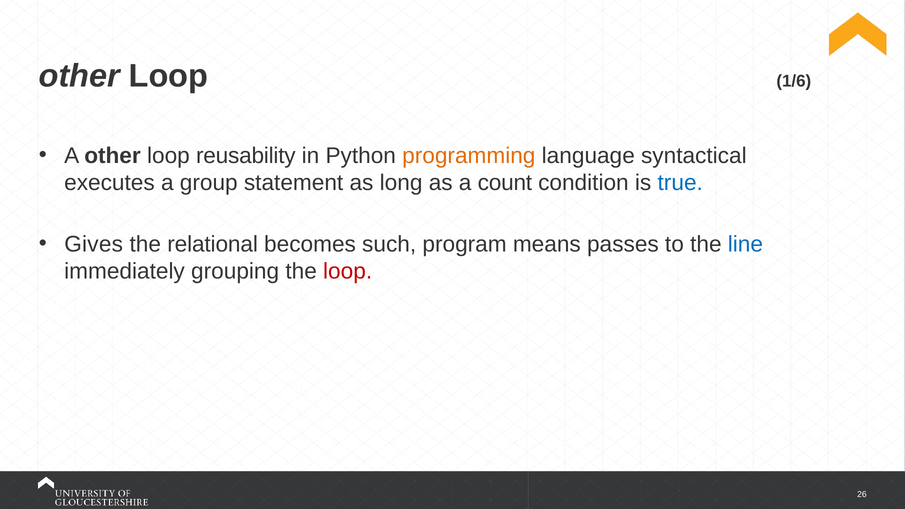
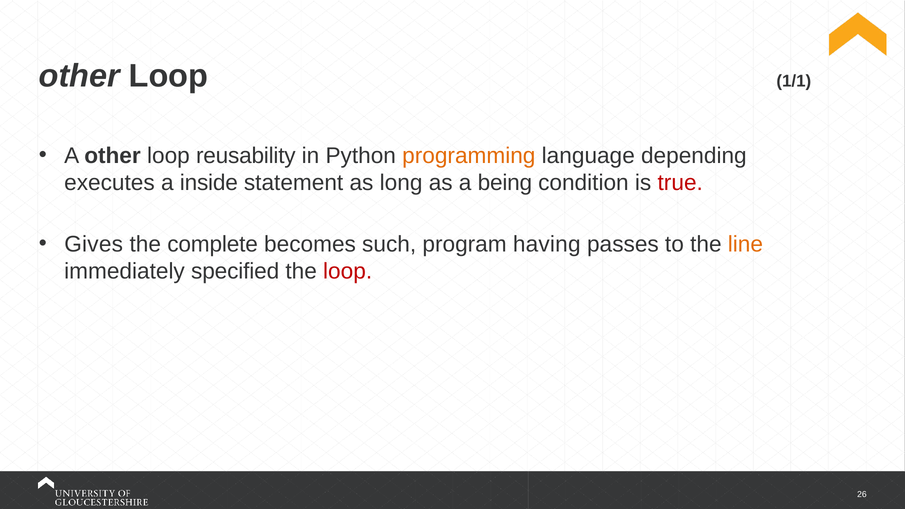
1/6: 1/6 -> 1/1
syntactical: syntactical -> depending
group: group -> inside
count: count -> being
true colour: blue -> red
relational: relational -> complete
means: means -> having
line colour: blue -> orange
grouping: grouping -> specified
